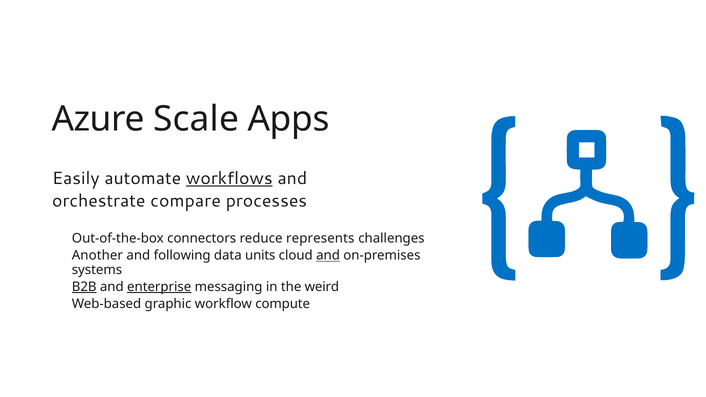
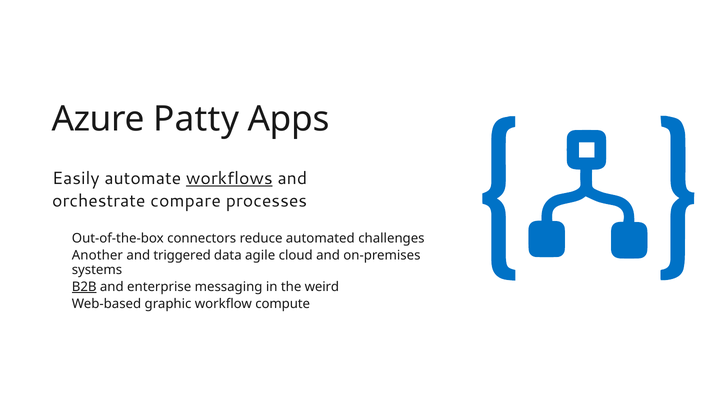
Scale: Scale -> Patty
represents: represents -> automated
following: following -> triggered
units: units -> agile
and at (328, 256) underline: present -> none
enterprise underline: present -> none
